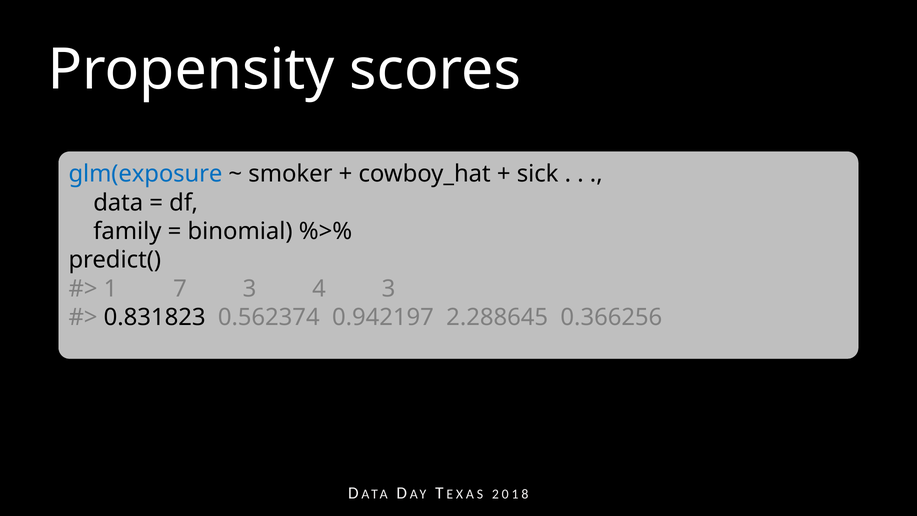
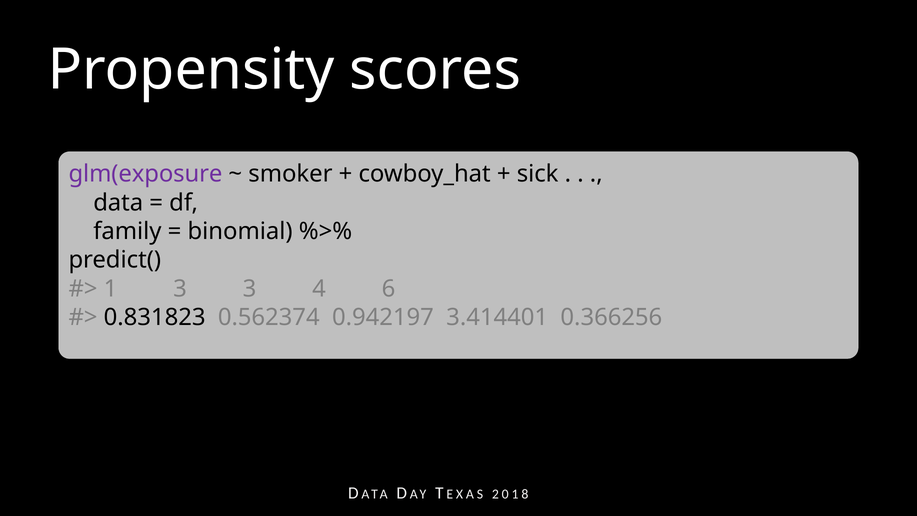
glm(exposure colour: blue -> purple
1 7: 7 -> 3
4 3: 3 -> 6
2.288645: 2.288645 -> 3.414401
